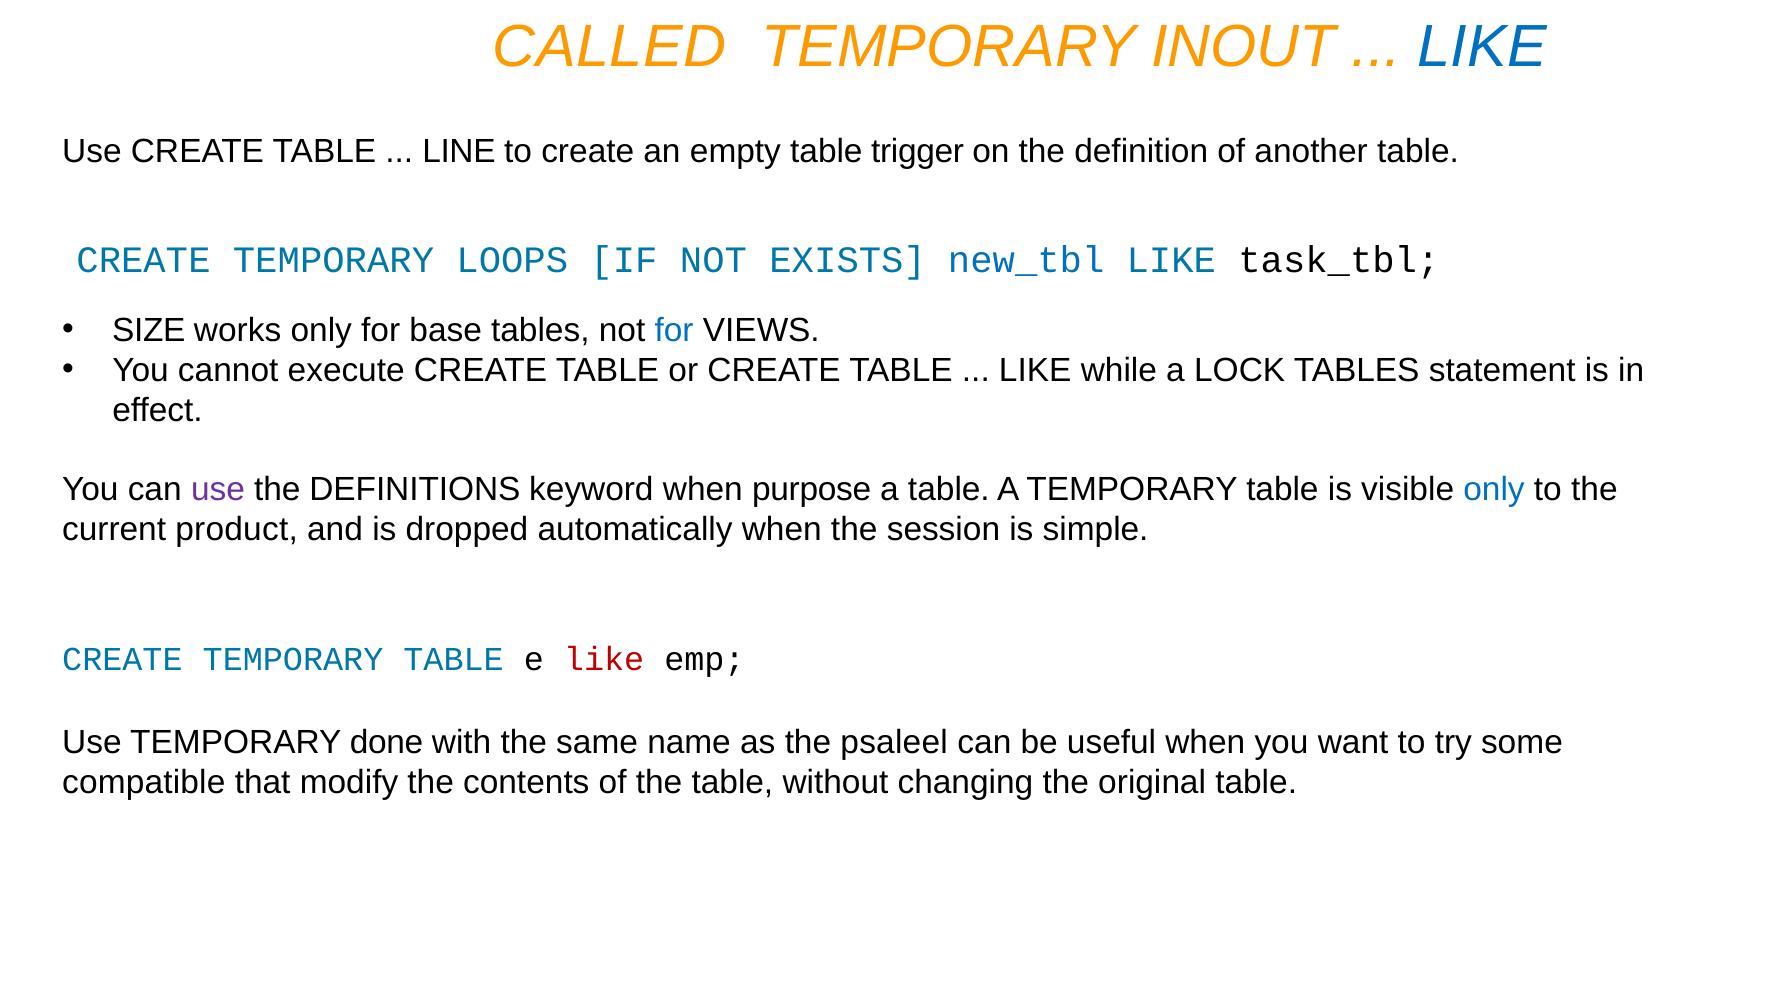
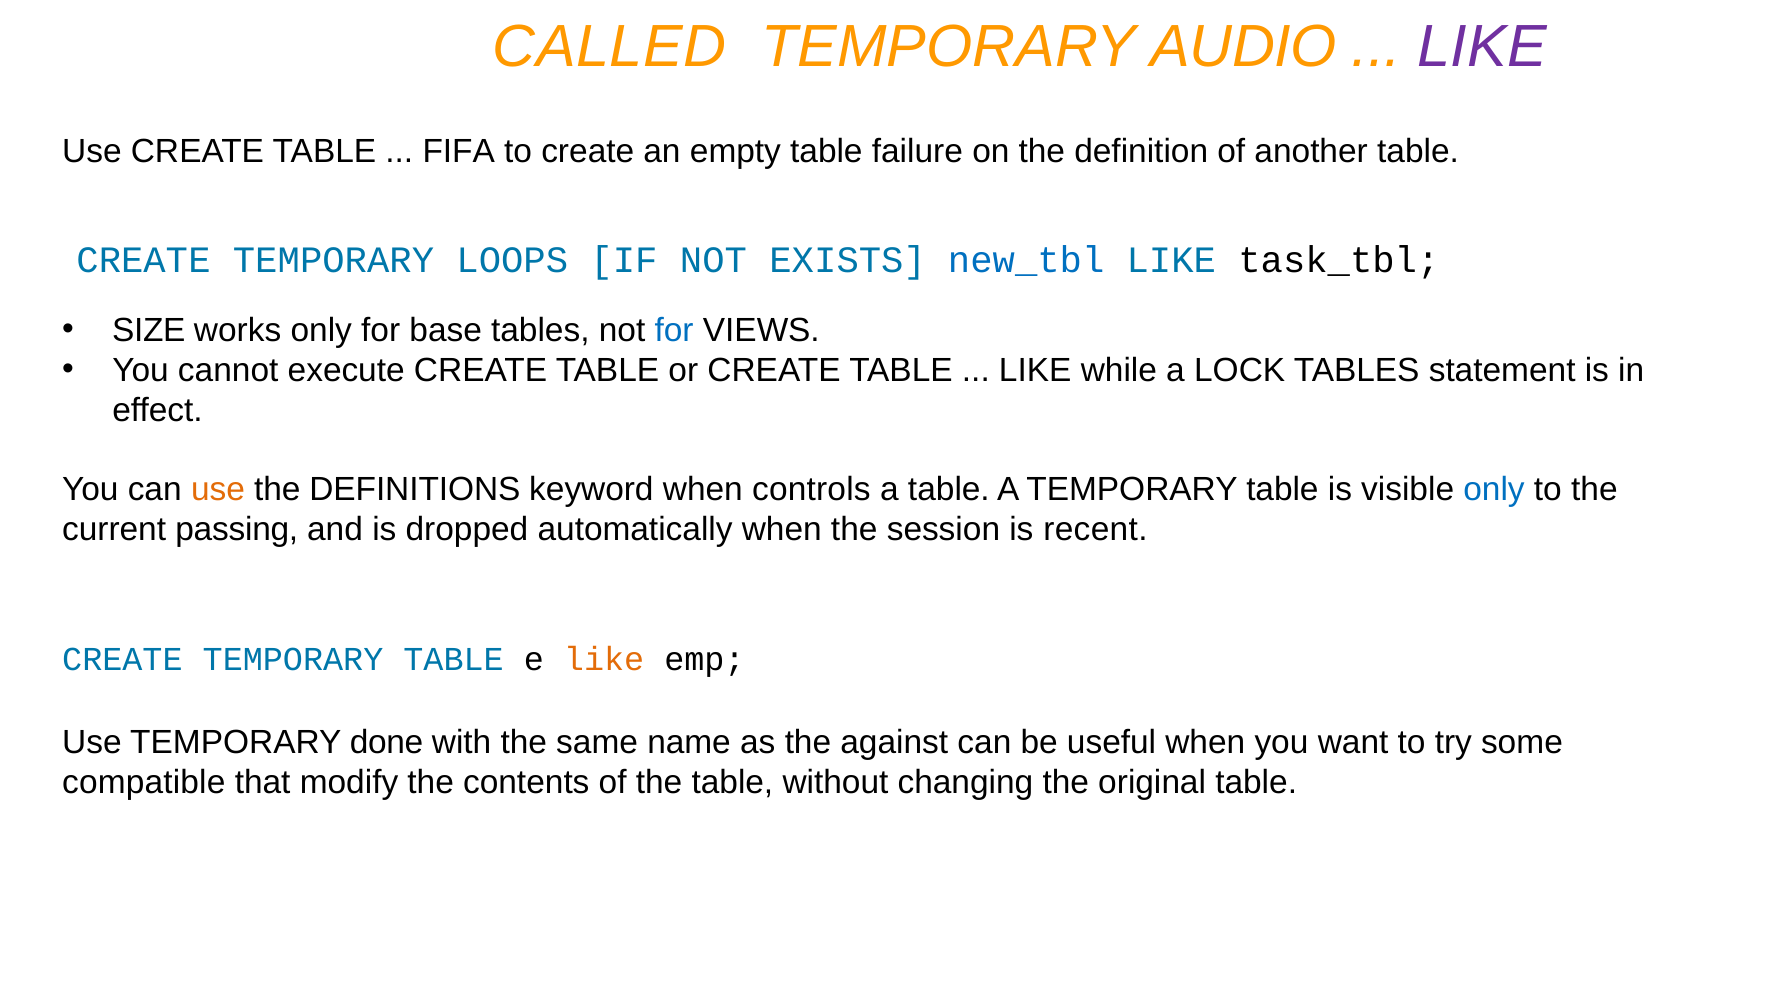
INOUT: INOUT -> AUDIO
LIKE at (1482, 46) colour: blue -> purple
LINE: LINE -> FIFA
trigger: trigger -> failure
use at (218, 489) colour: purple -> orange
purpose: purpose -> controls
product: product -> passing
simple: simple -> recent
like at (604, 660) colour: red -> orange
psaleel: psaleel -> against
